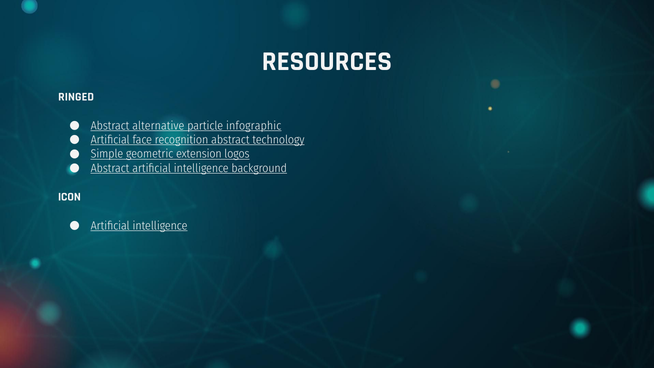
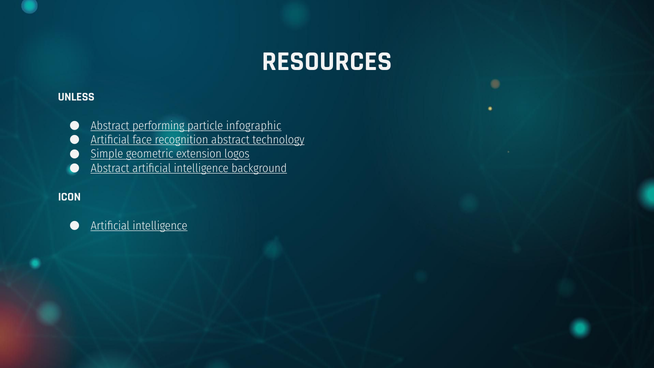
RINGED: RINGED -> UNLESS
alternative: alternative -> performing
